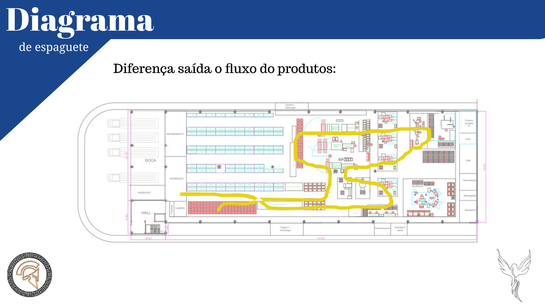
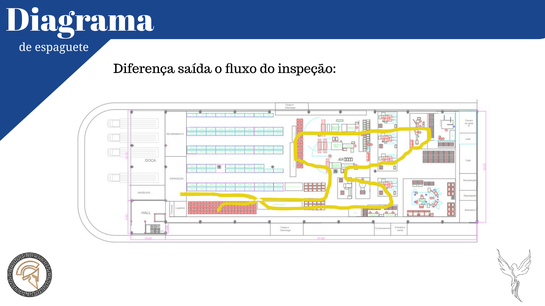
produtos: produtos -> inspeção
